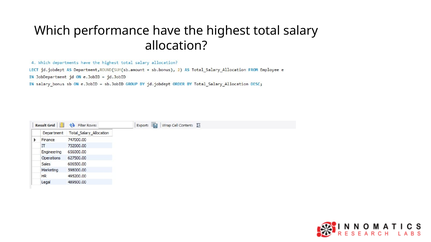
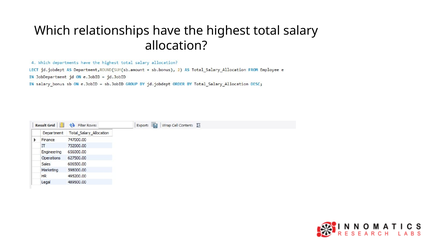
performance: performance -> relationships
